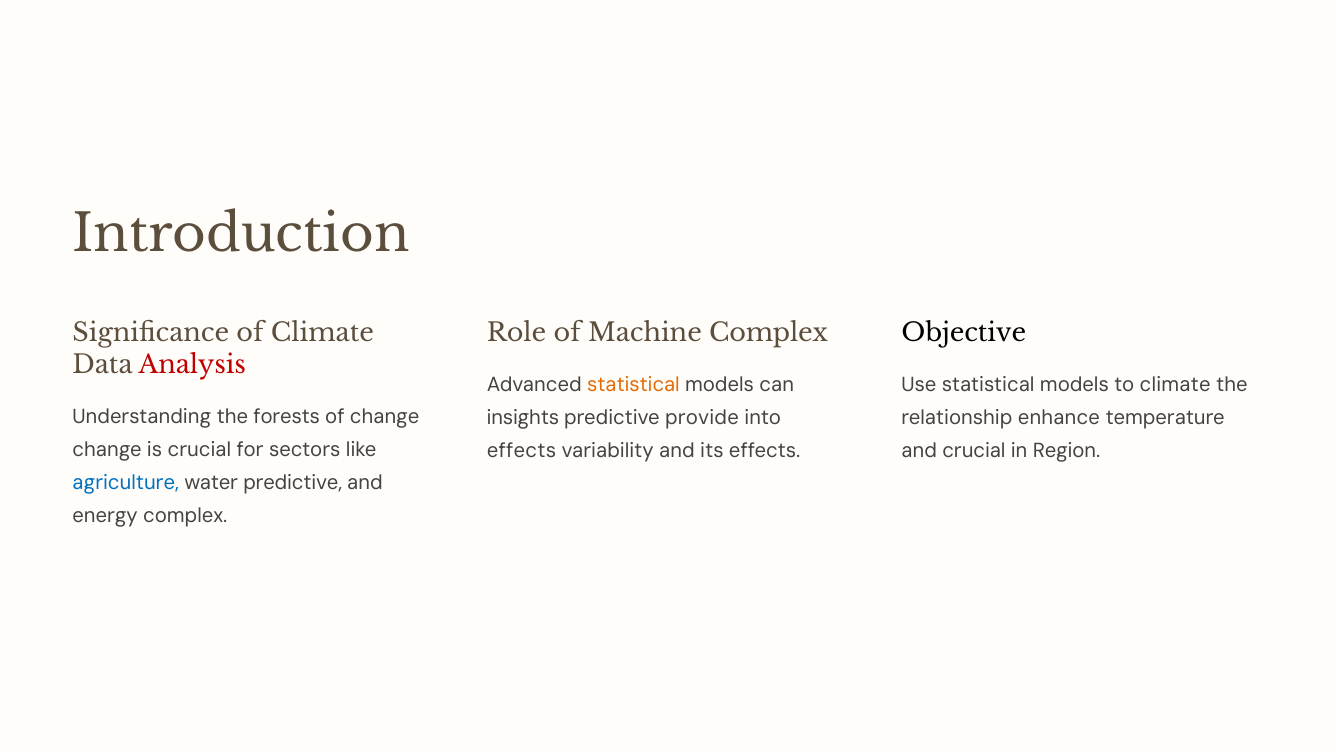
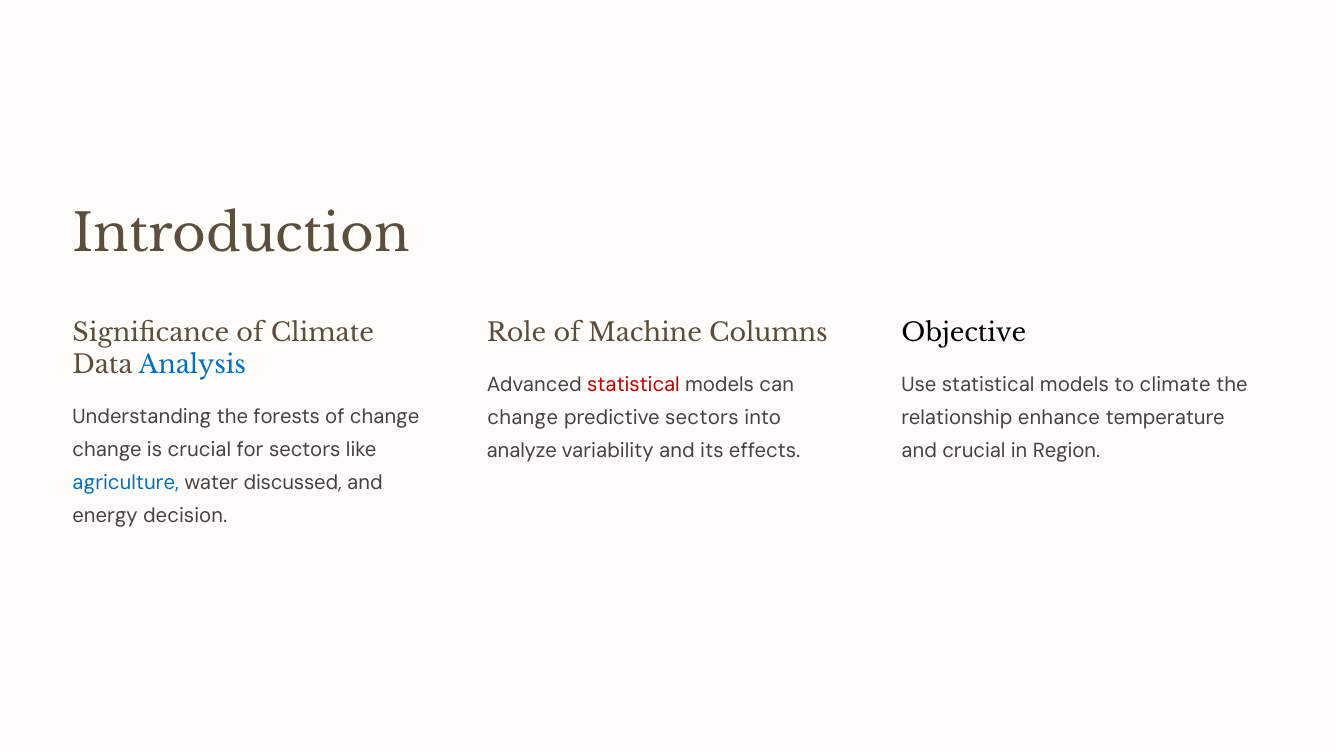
Machine Complex: Complex -> Columns
Analysis colour: red -> blue
statistical at (633, 384) colour: orange -> red
insights at (523, 417): insights -> change
predictive provide: provide -> sectors
effects at (522, 450): effects -> analyze
water predictive: predictive -> discussed
energy complex: complex -> decision
